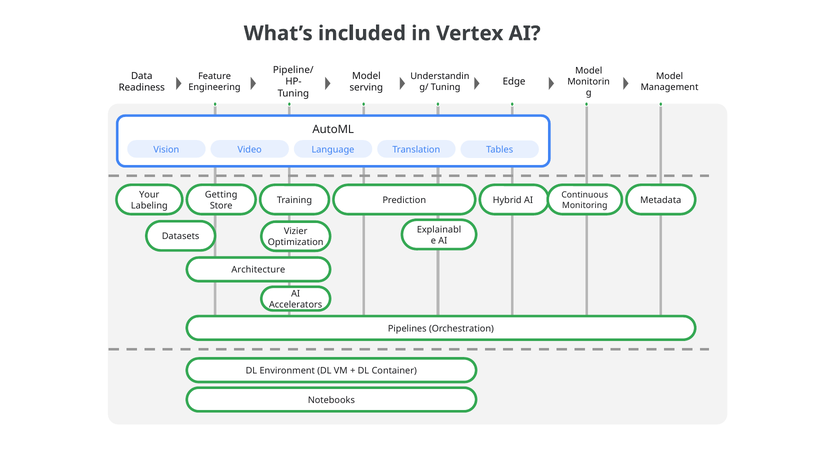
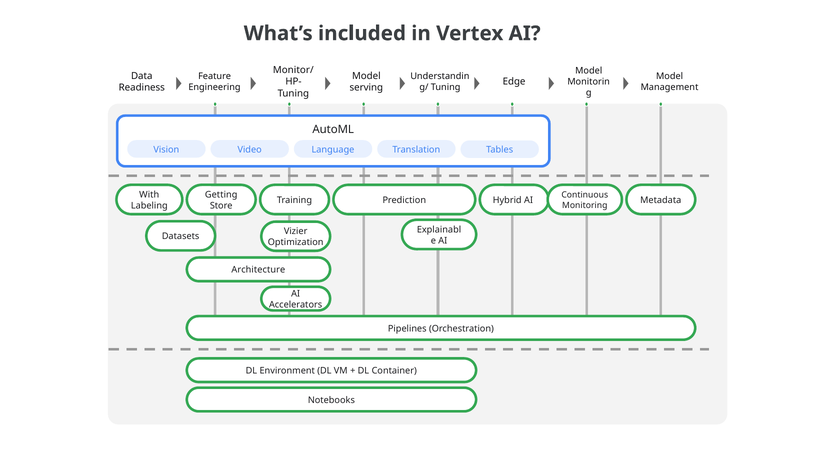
Pipeline/: Pipeline/ -> Monitor/
Your: Your -> With
